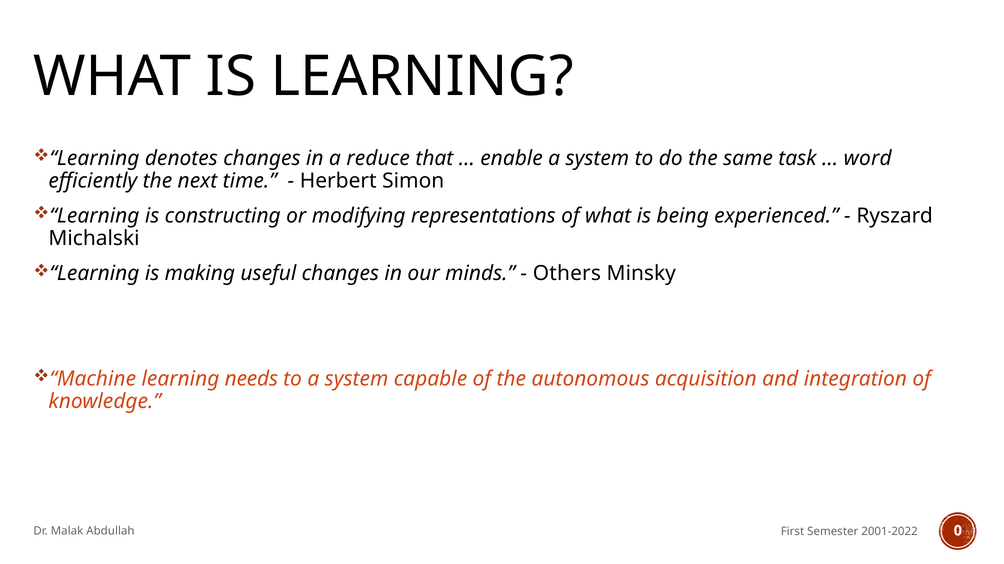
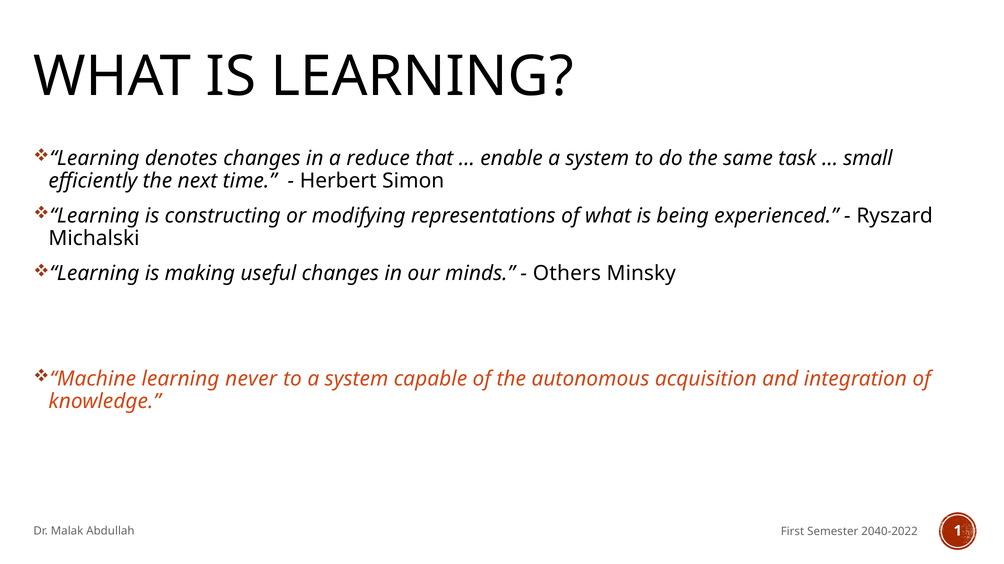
word: word -> small
needs: needs -> never
0: 0 -> 1
2001-2022: 2001-2022 -> 2040-2022
